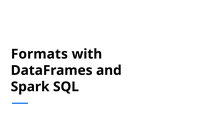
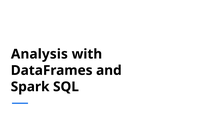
Formats: Formats -> Analysis
